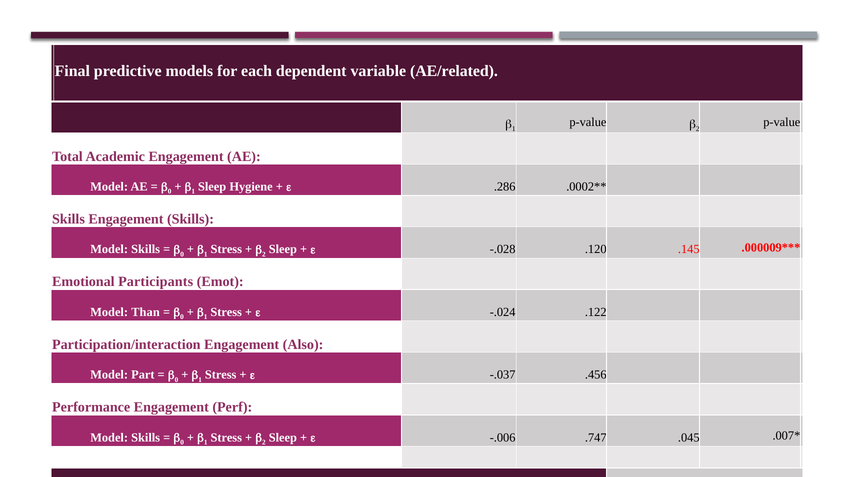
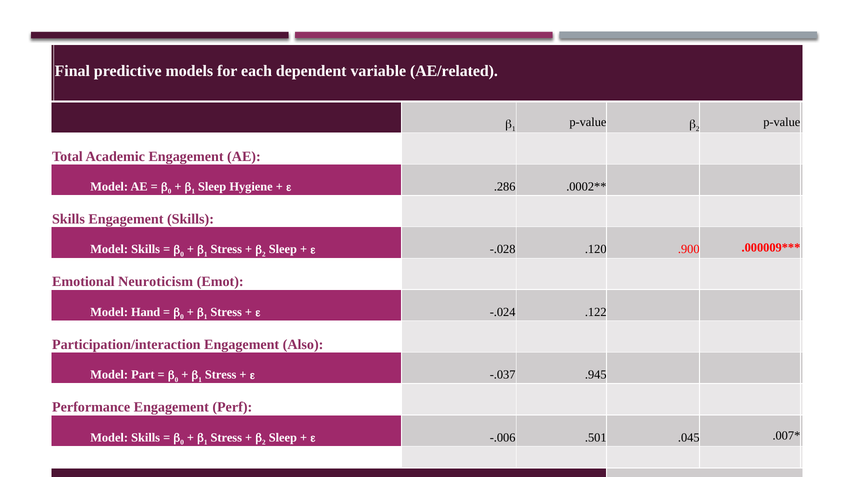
.145: .145 -> .900
Participants: Participants -> Neuroticism
Than: Than -> Hand
.456: .456 -> .945
.747: .747 -> .501
